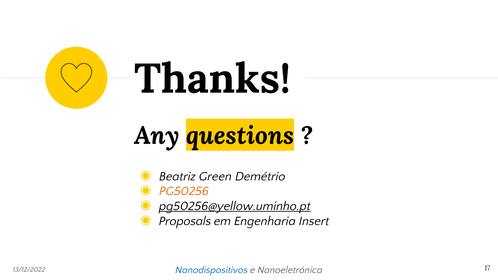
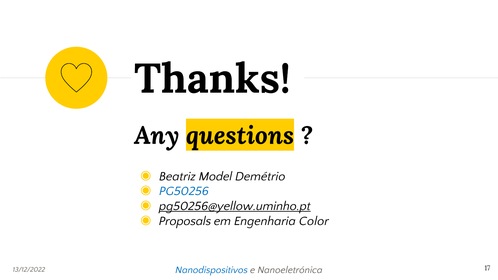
Green: Green -> Model
PG50256 colour: orange -> blue
Insert: Insert -> Color
